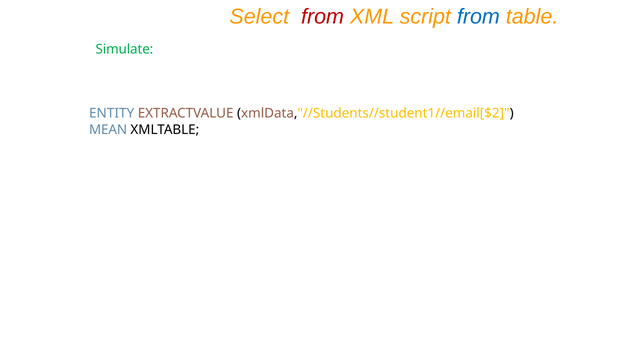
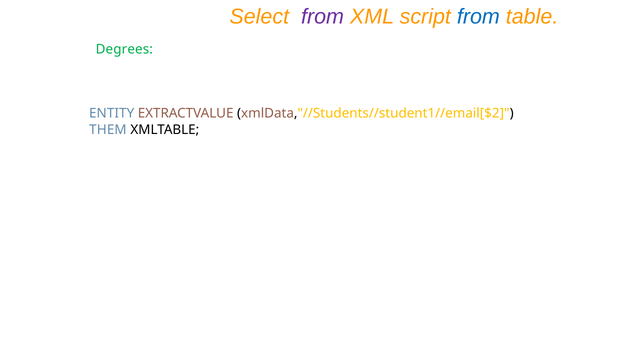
from at (323, 17) colour: red -> purple
Simulate: Simulate -> Degrees
MEAN: MEAN -> THEM
